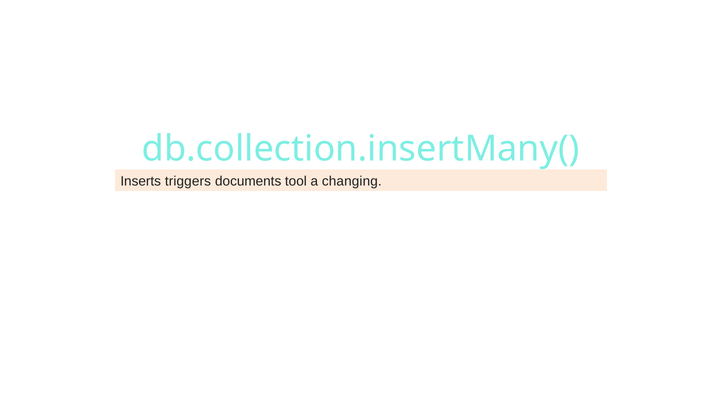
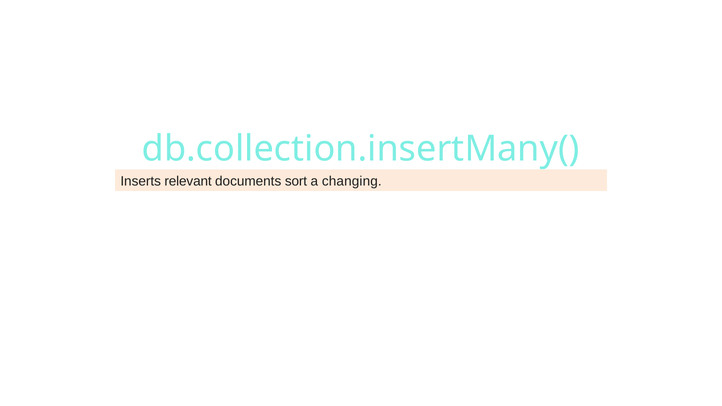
triggers: triggers -> relevant
tool: tool -> sort
